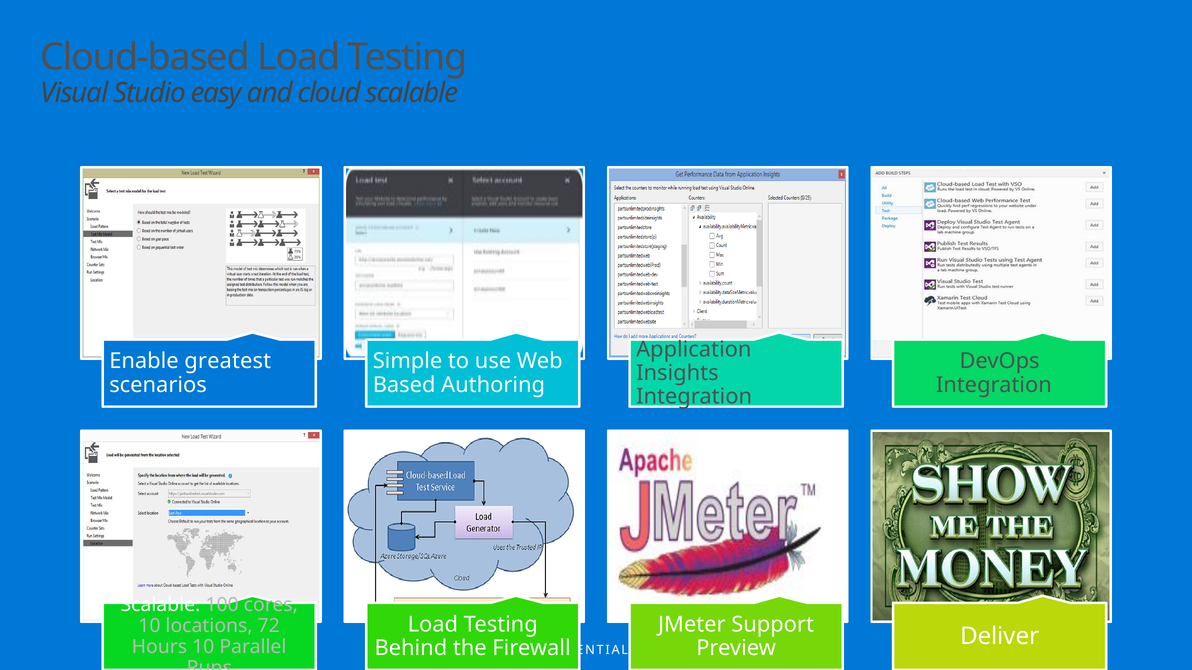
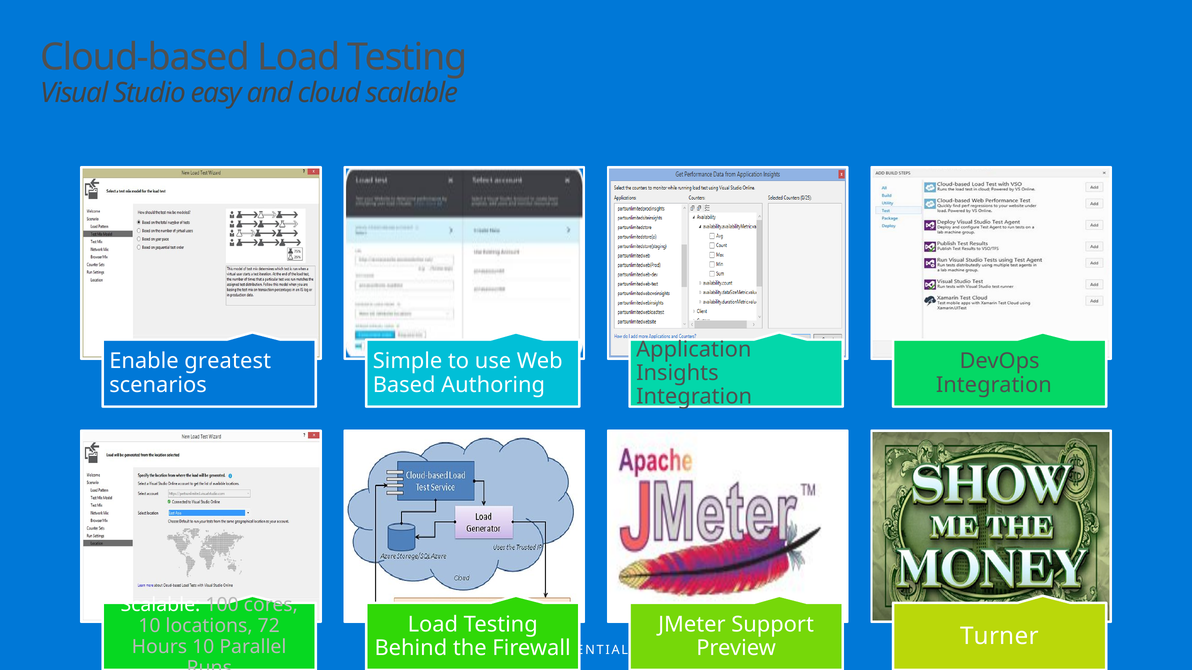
Deliver: Deliver -> Turner
